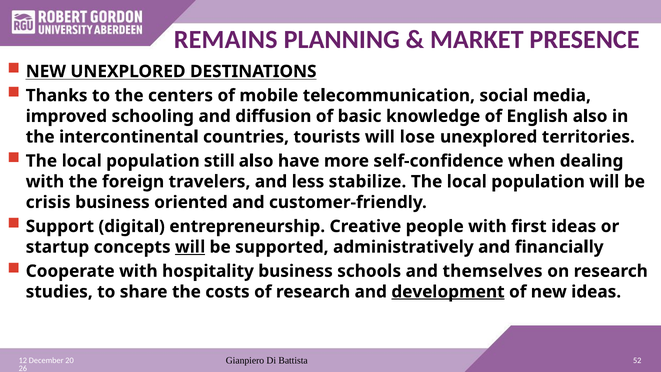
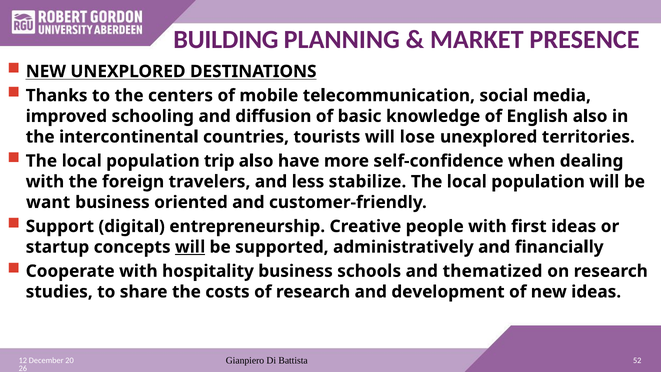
REMAINS: REMAINS -> BUILDING
still: still -> trip
crisis: crisis -> want
themselves: themselves -> thematized
development underline: present -> none
